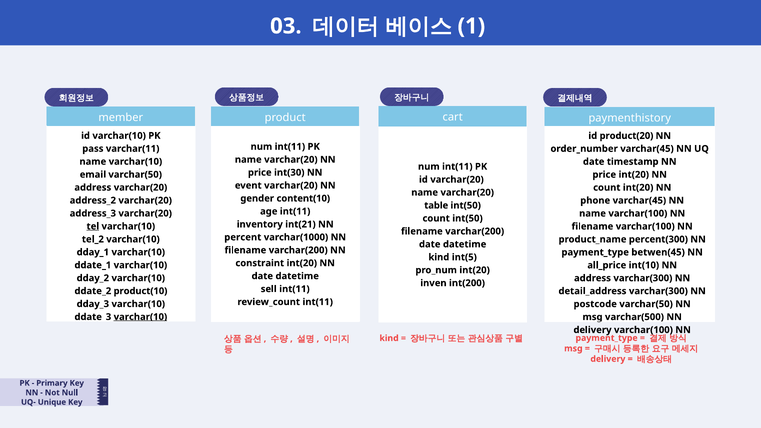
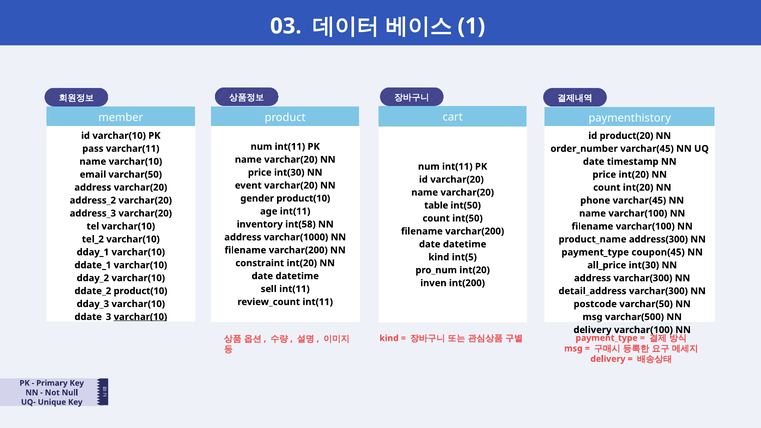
gender content(10: content(10 -> product(10
int(21: int(21 -> int(58
tel underline: present -> none
percent at (243, 237): percent -> address
percent(300: percent(300 -> address(300
betwen(45: betwen(45 -> coupon(45
int(10 at (644, 265): int(10 -> int(30
